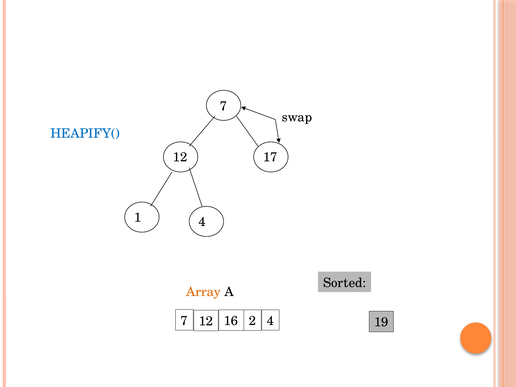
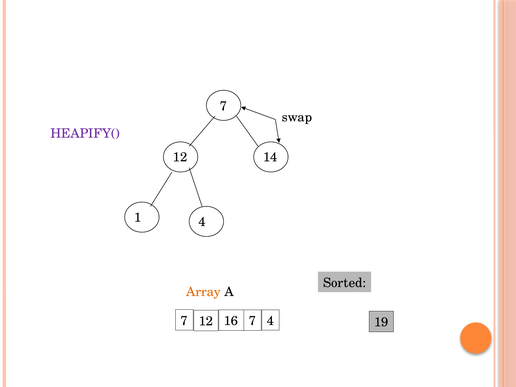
HEAPIFY( colour: blue -> purple
17: 17 -> 14
16 2: 2 -> 7
